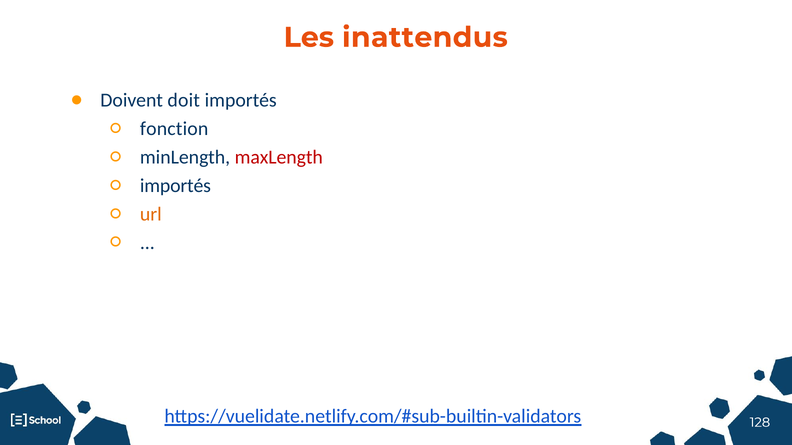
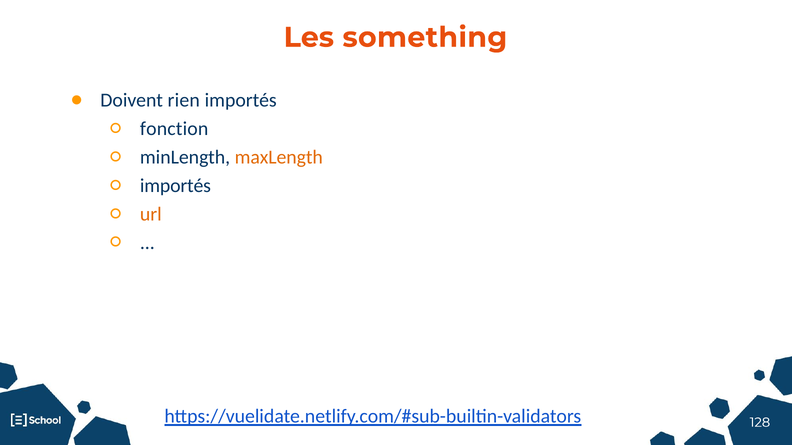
inattendus: inattendus -> something
doit: doit -> rien
maxLength colour: red -> orange
